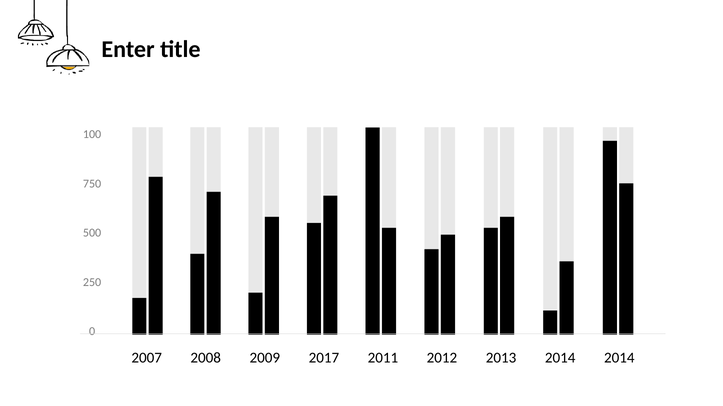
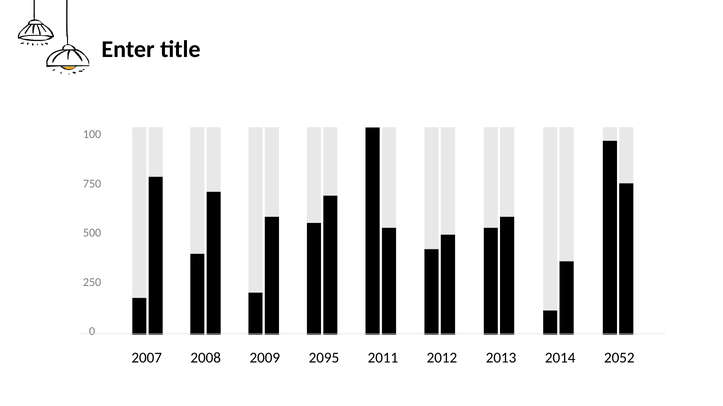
2017: 2017 -> 2095
2014 2014: 2014 -> 2052
